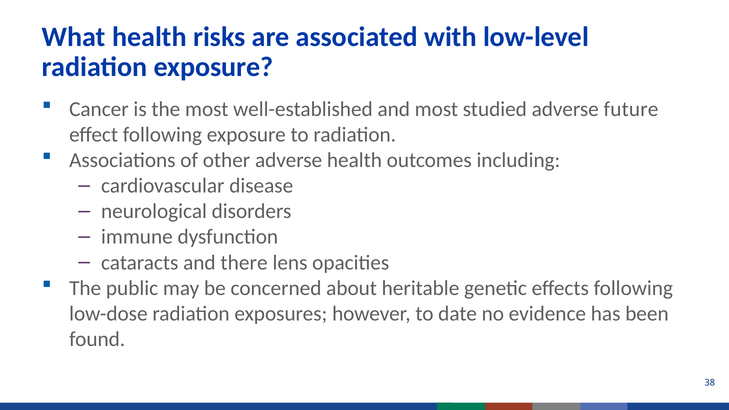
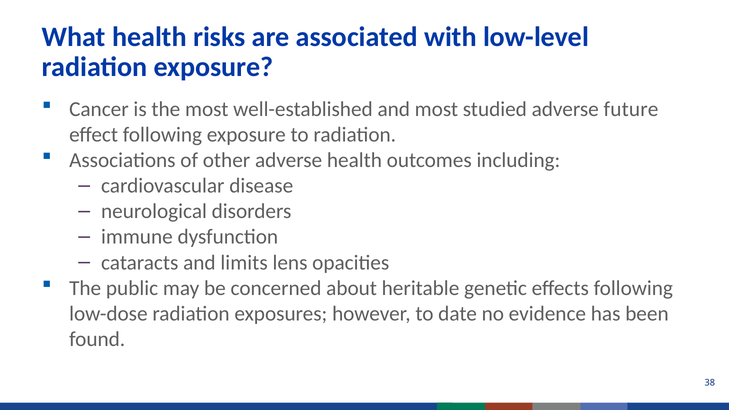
there: there -> limits
